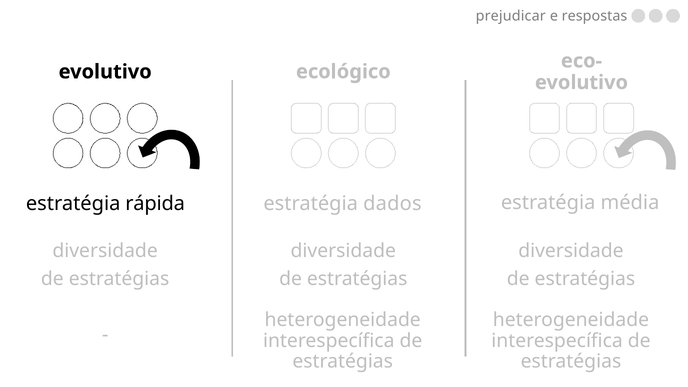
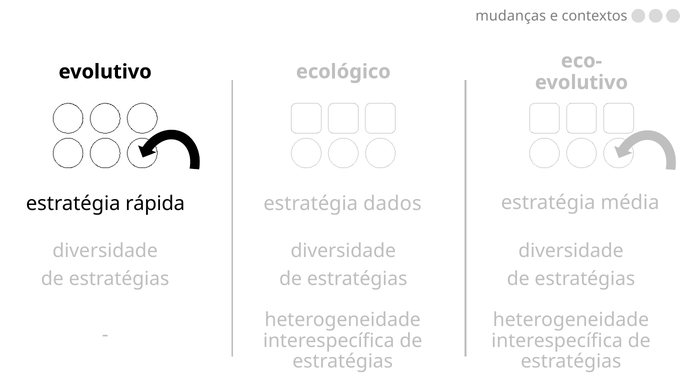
prejudicar: prejudicar -> mudanças
respostas: respostas -> contextos
